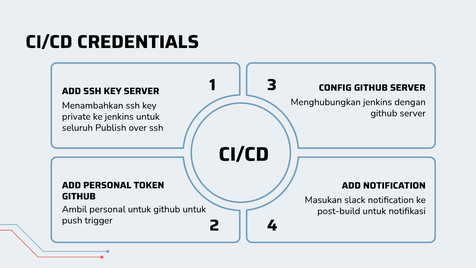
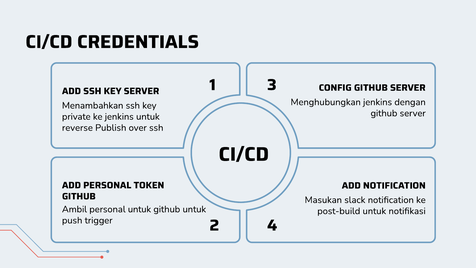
seluruh: seluruh -> reverse
